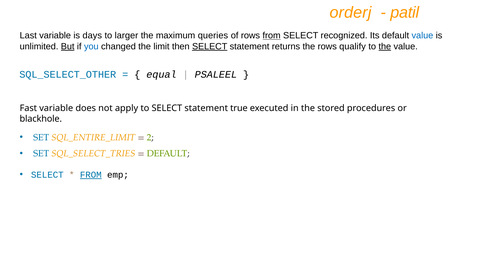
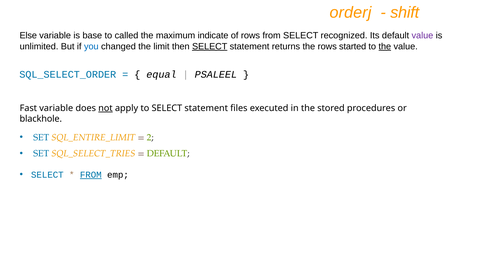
patil: patil -> shift
Last: Last -> Else
days: days -> base
larger: larger -> called
queries: queries -> indicate
from at (272, 36) underline: present -> none
value at (422, 36) colour: blue -> purple
But underline: present -> none
qualify: qualify -> started
SQL_SELECT_OTHER: SQL_SELECT_OTHER -> SQL_SELECT_ORDER
not underline: none -> present
true: true -> files
